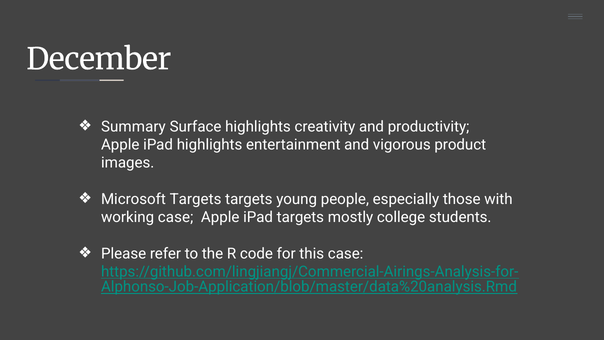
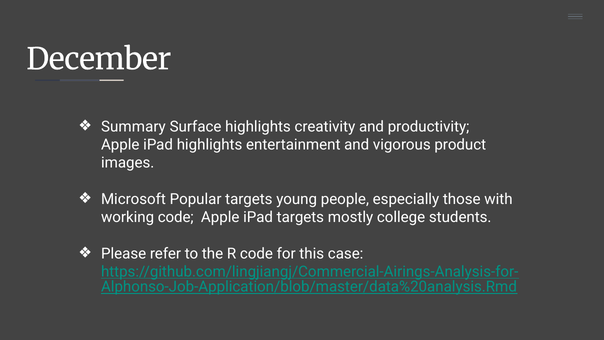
Microsoft Targets: Targets -> Popular
working case: case -> code
